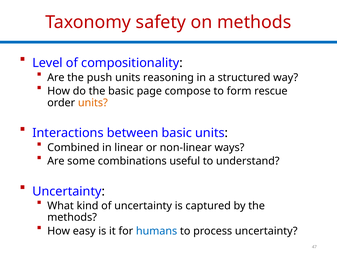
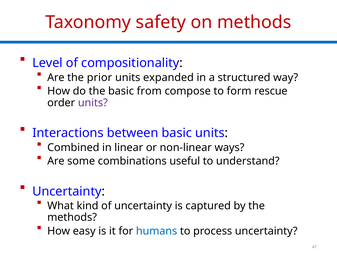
push: push -> prior
reasoning: reasoning -> expanded
page: page -> from
units at (93, 103) colour: orange -> purple
